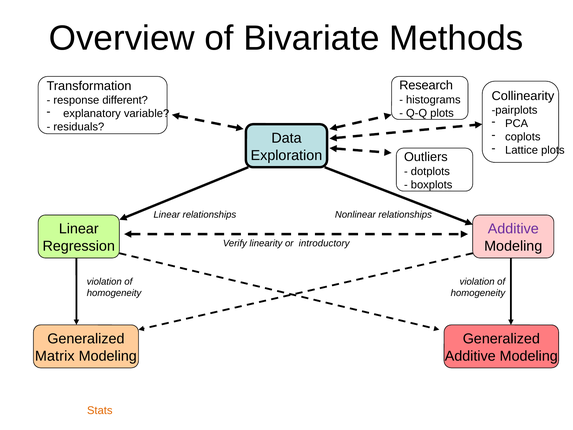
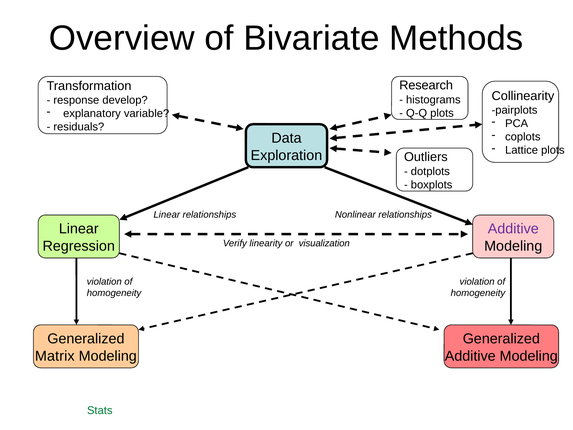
different: different -> develop
introductory: introductory -> visualization
Stats colour: orange -> green
